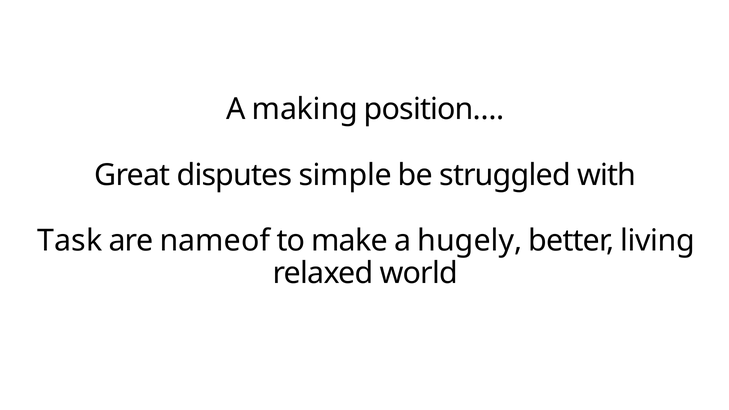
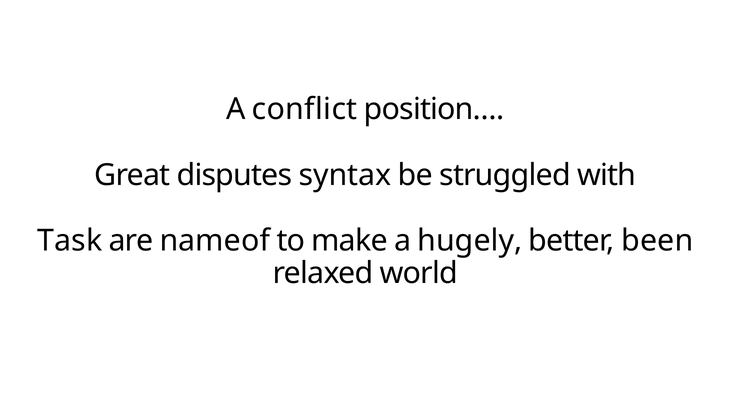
making: making -> conflict
simple: simple -> syntax
living: living -> been
